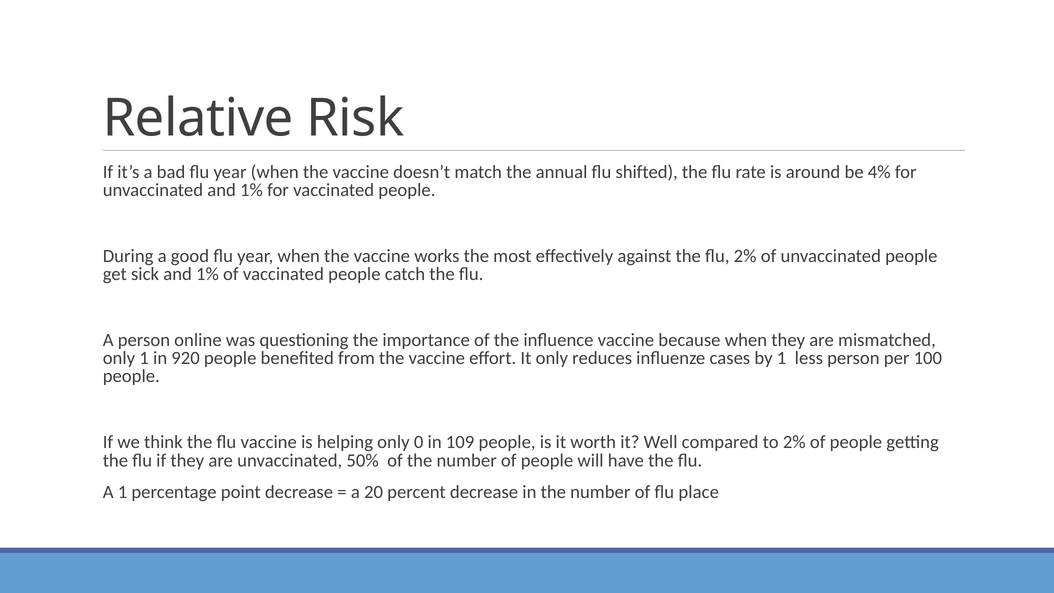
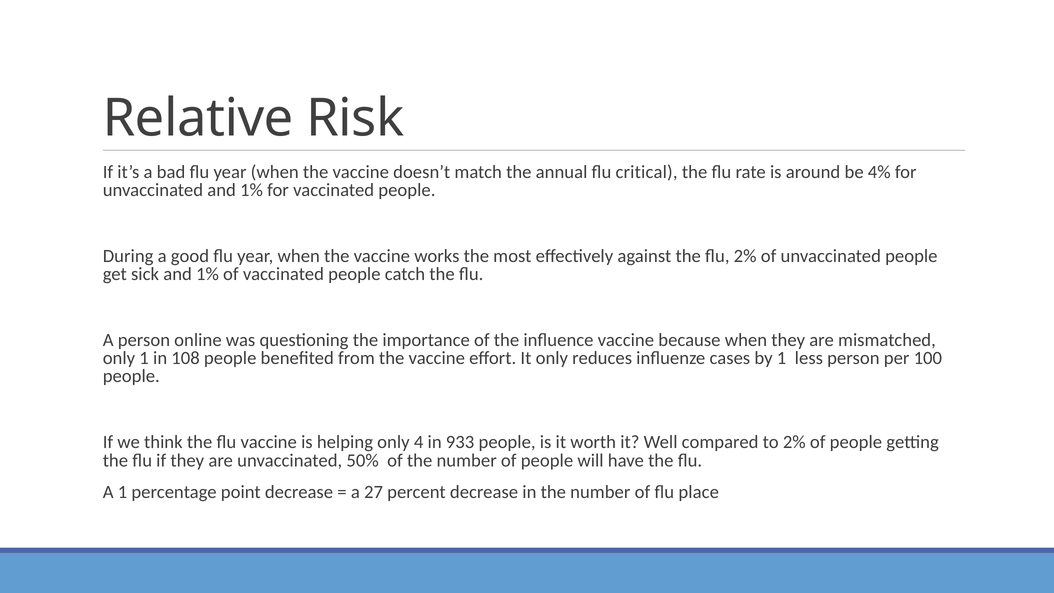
shifted: shifted -> critical
920: 920 -> 108
0: 0 -> 4
109: 109 -> 933
20: 20 -> 27
